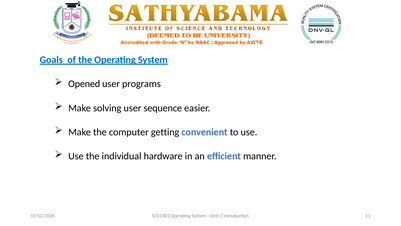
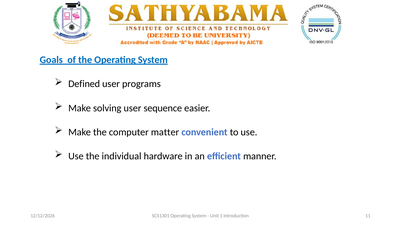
Opened: Opened -> Defined
getting: getting -> matter
